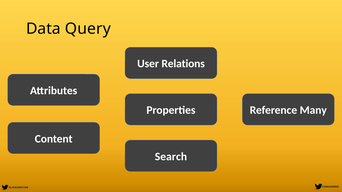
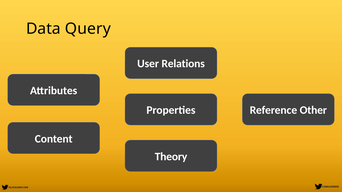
Many: Many -> Other
Search: Search -> Theory
